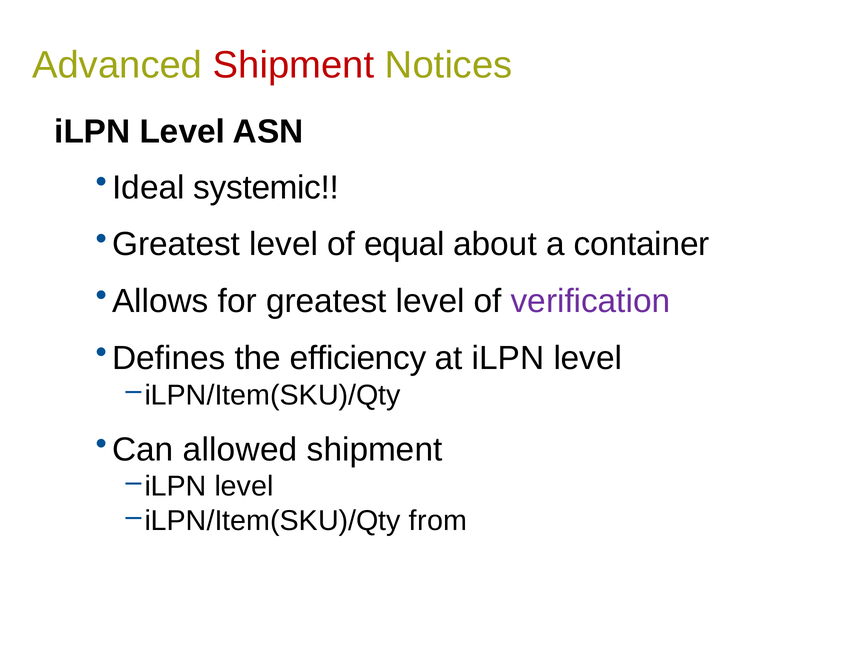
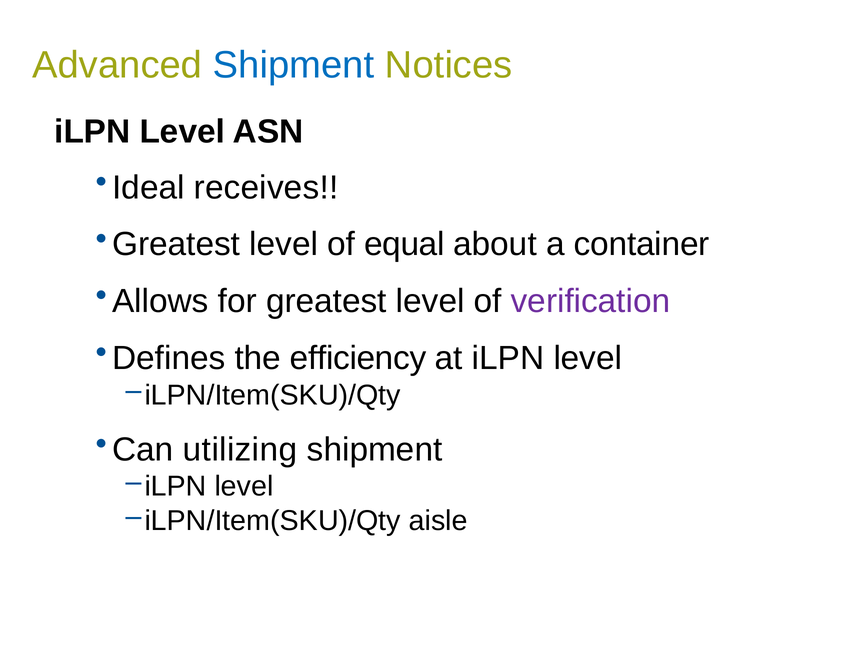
Shipment at (294, 65) colour: red -> blue
systemic: systemic -> receives
allowed: allowed -> utilizing
from: from -> aisle
